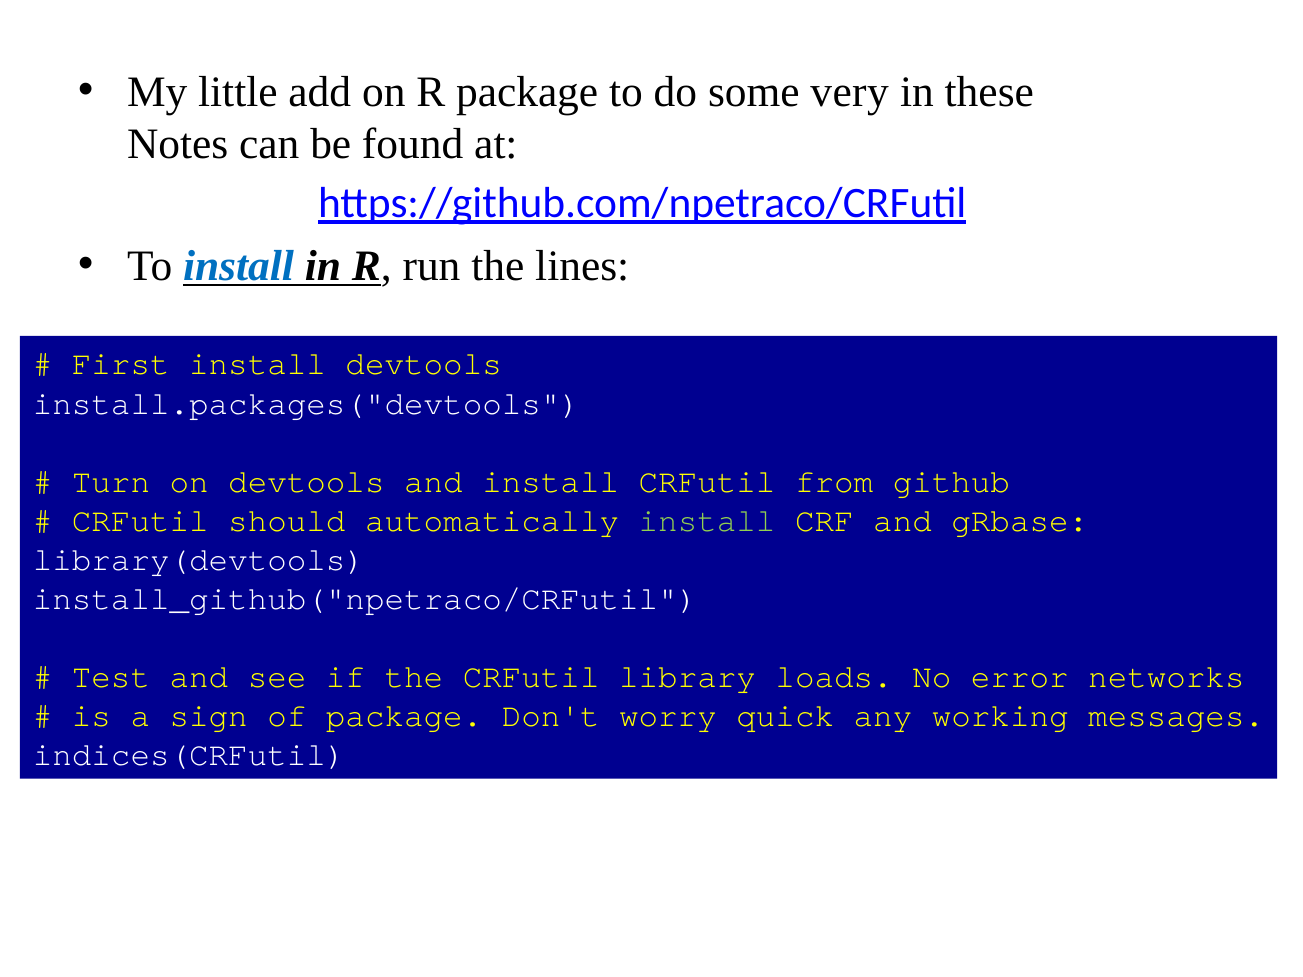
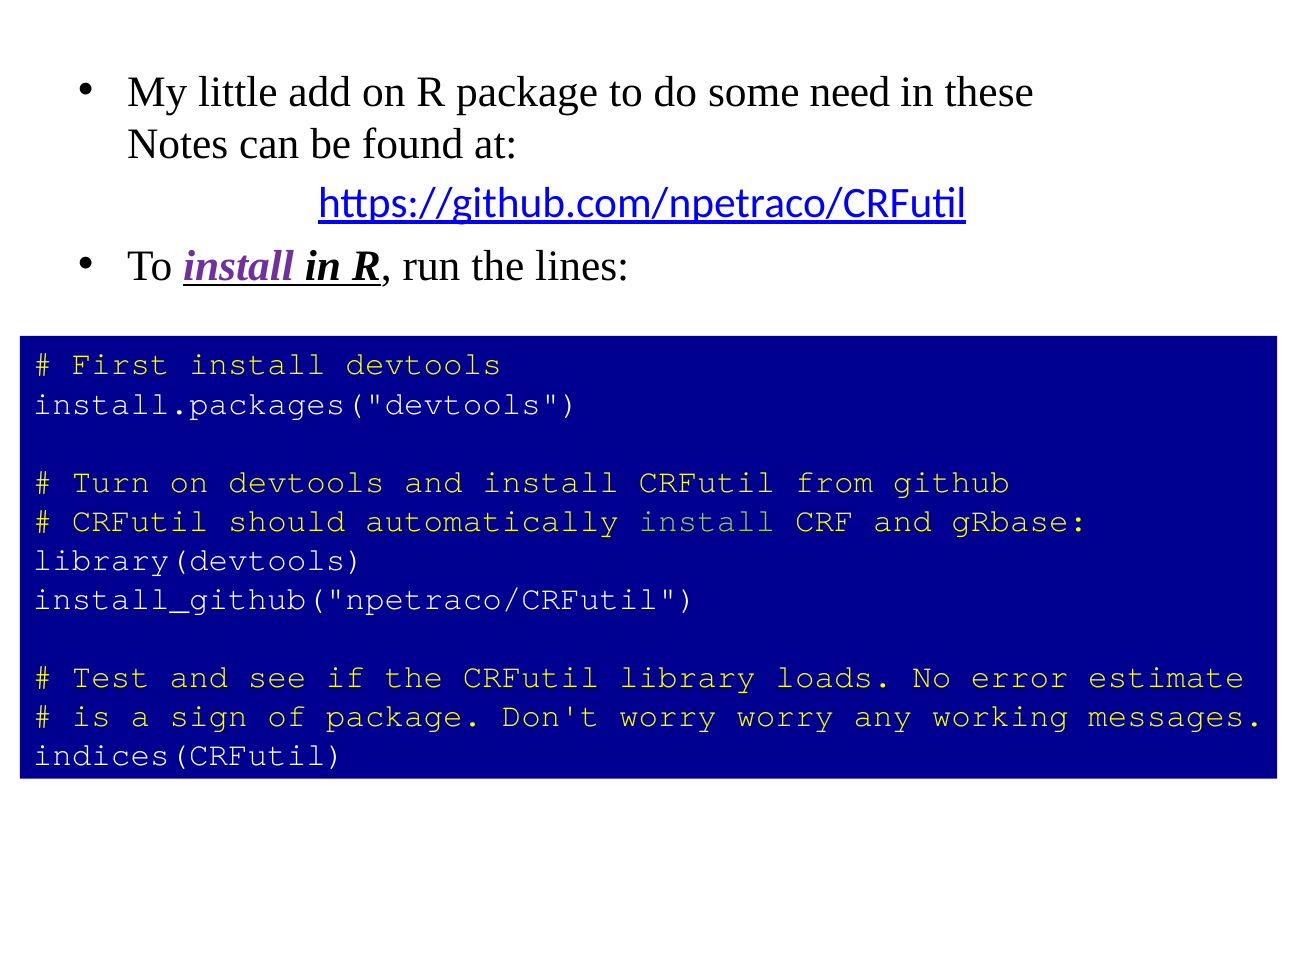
very: very -> need
install at (238, 266) colour: blue -> purple
networks: networks -> estimate
worry quick: quick -> worry
